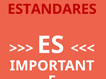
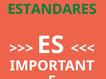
ESTANDARES colour: red -> green
